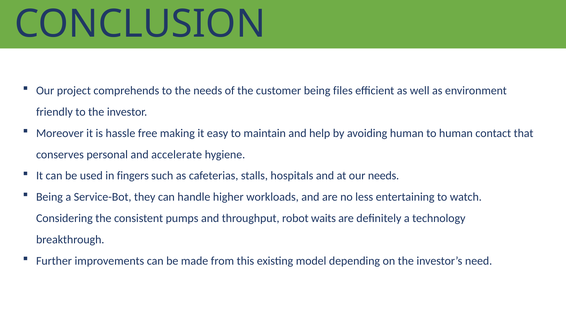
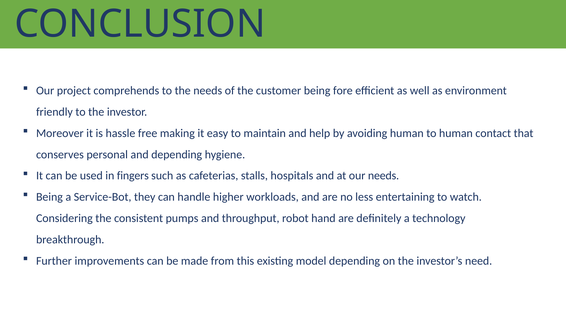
files: files -> fore
and accelerate: accelerate -> depending
waits: waits -> hand
